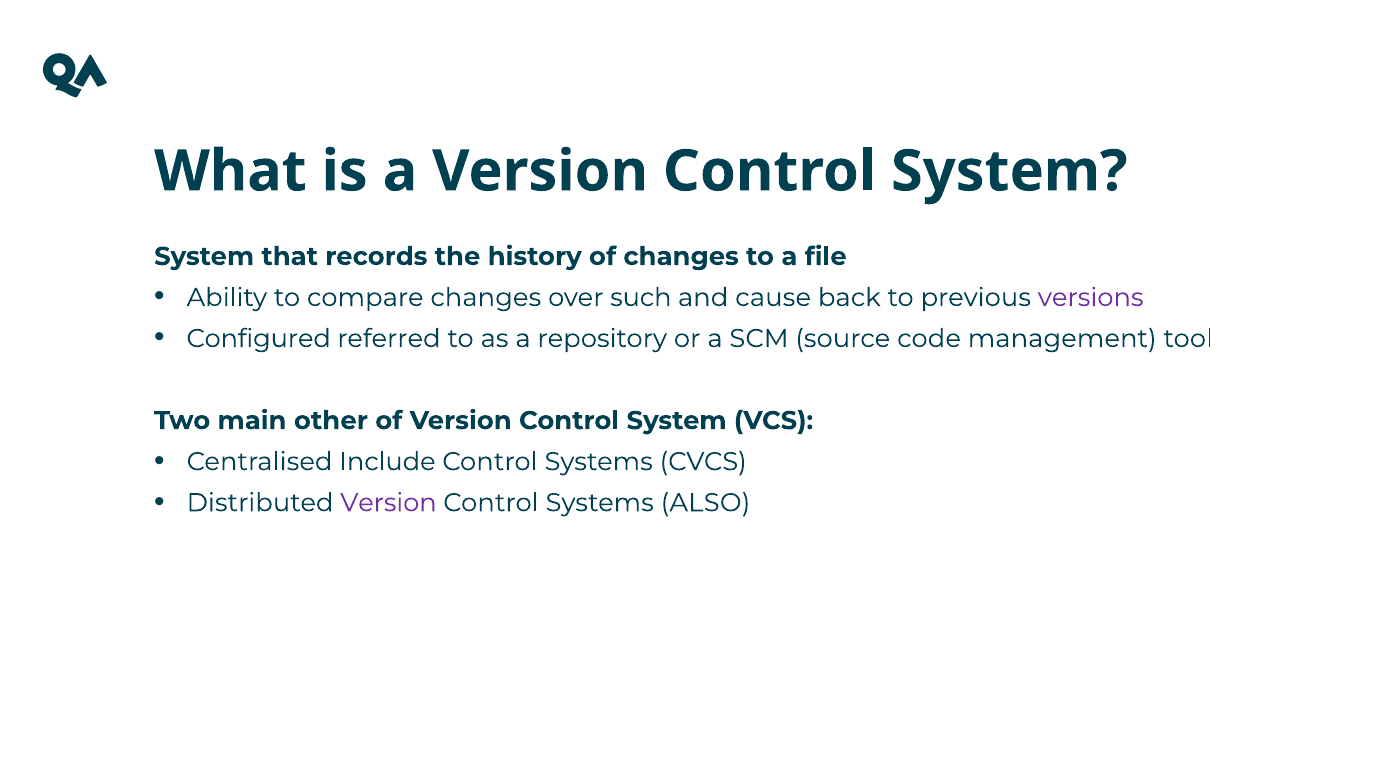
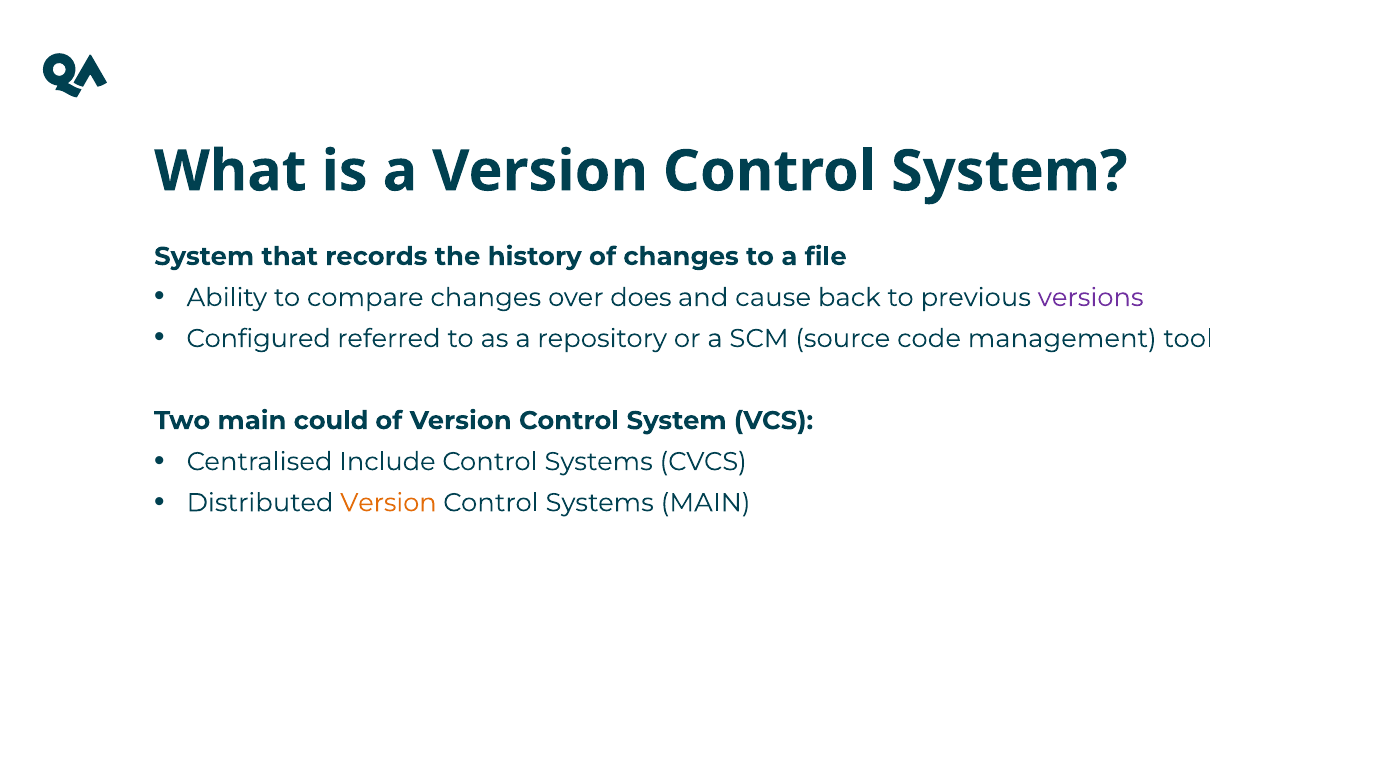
such: such -> does
other: other -> could
Version at (388, 503) colour: purple -> orange
Systems ALSO: ALSO -> MAIN
